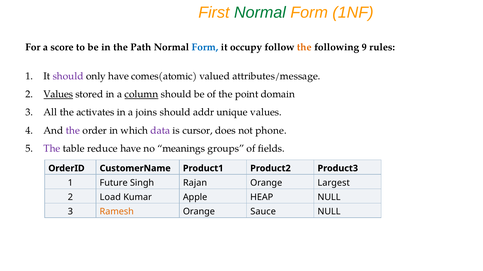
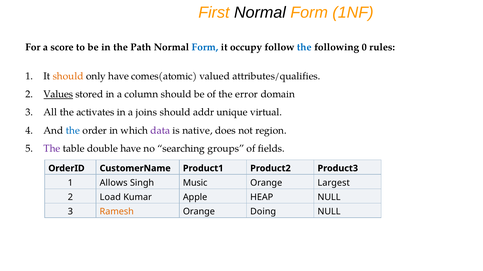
Normal at (260, 13) colour: green -> black
the at (304, 47) colour: orange -> blue
9: 9 -> 0
should at (68, 76) colour: purple -> orange
attributes/message: attributes/message -> attributes/qualifies
column underline: present -> none
point: point -> error
unique values: values -> virtual
the at (73, 131) colour: purple -> blue
cursor: cursor -> native
phone: phone -> region
reduce: reduce -> double
meanings: meanings -> searching
Future: Future -> Allows
Rajan: Rajan -> Music
Sauce: Sauce -> Doing
